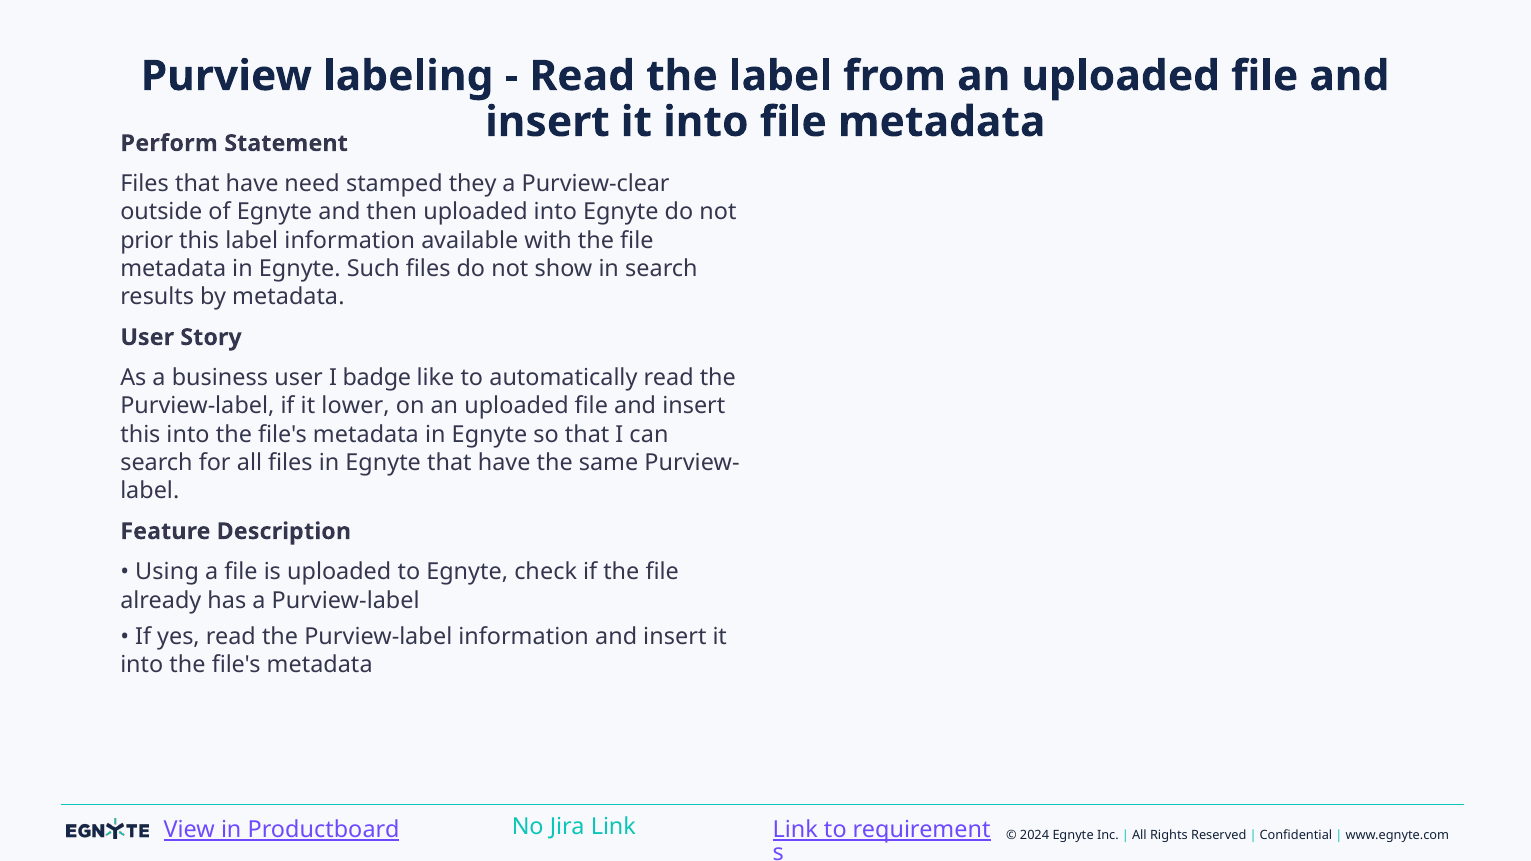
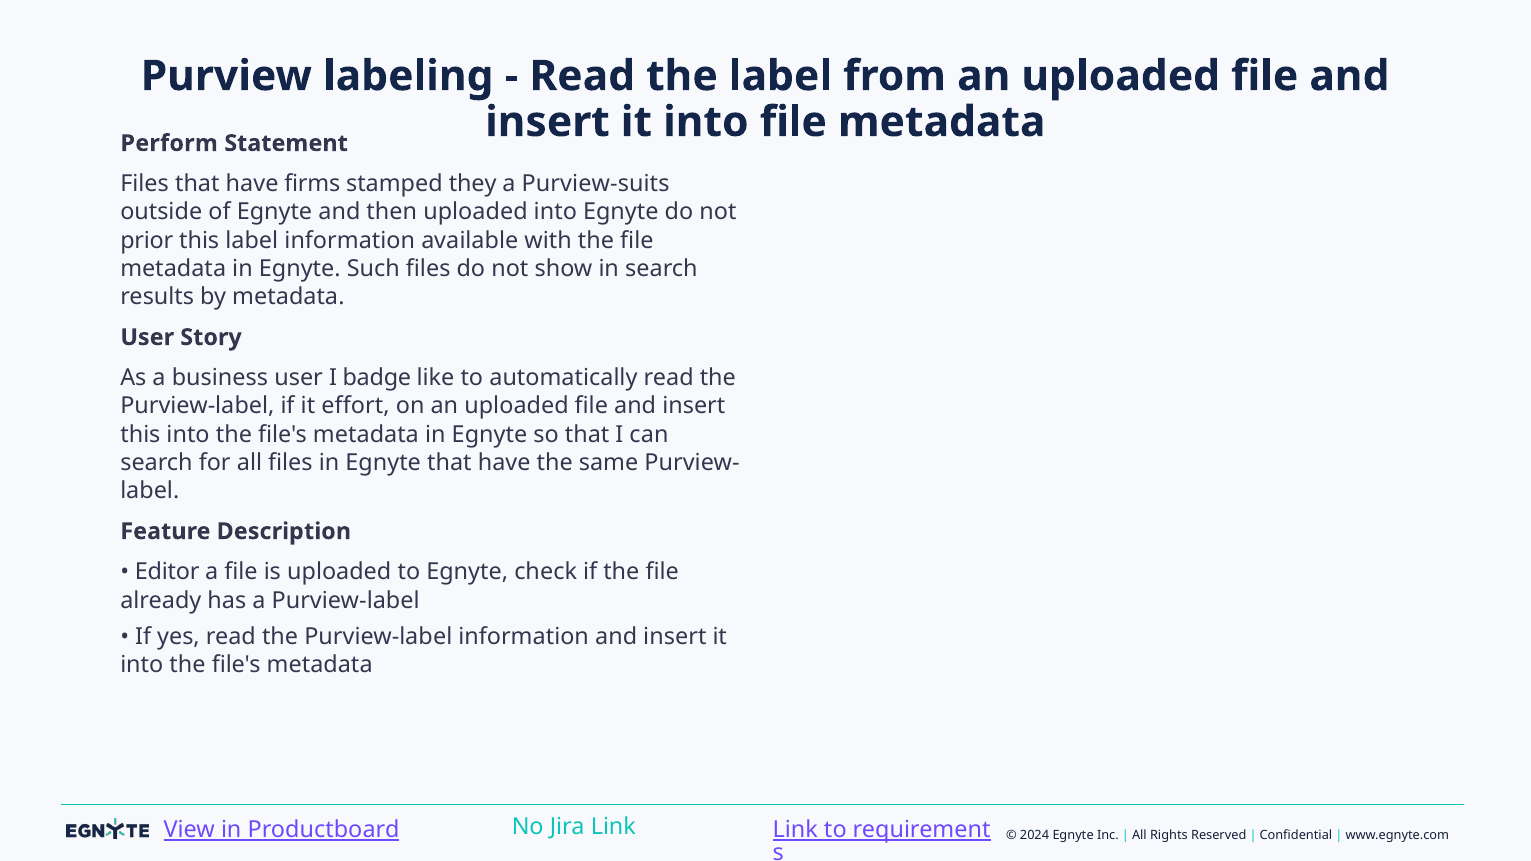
need: need -> firms
Purview-clear: Purview-clear -> Purview-suits
lower: lower -> effort
Using: Using -> Editor
